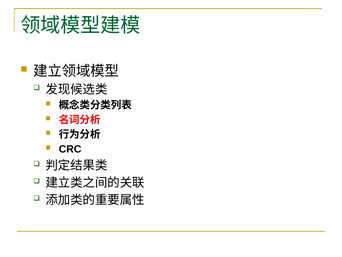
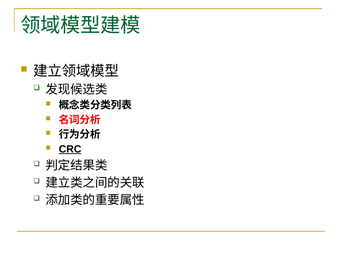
CRC underline: none -> present
